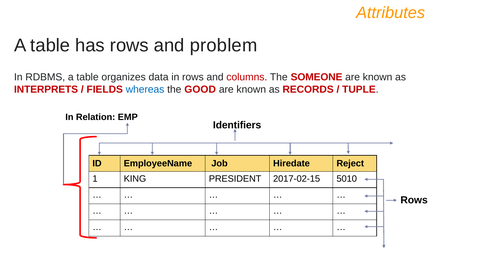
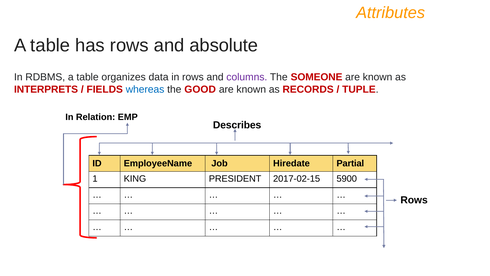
problem: problem -> absolute
columns colour: red -> purple
Identifiers: Identifiers -> Describes
Reject: Reject -> Partial
5010: 5010 -> 5900
